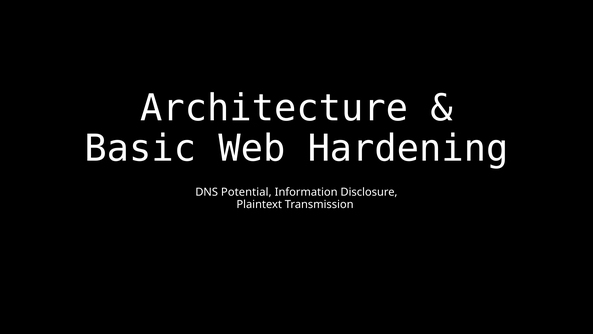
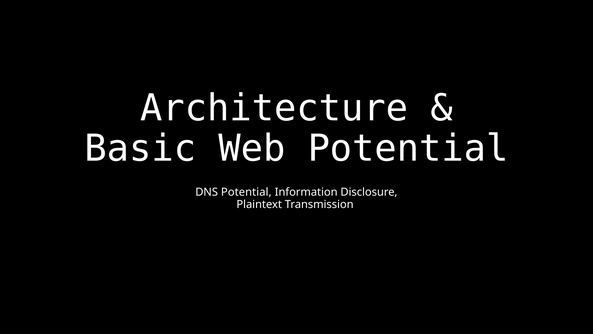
Web Hardening: Hardening -> Potential
